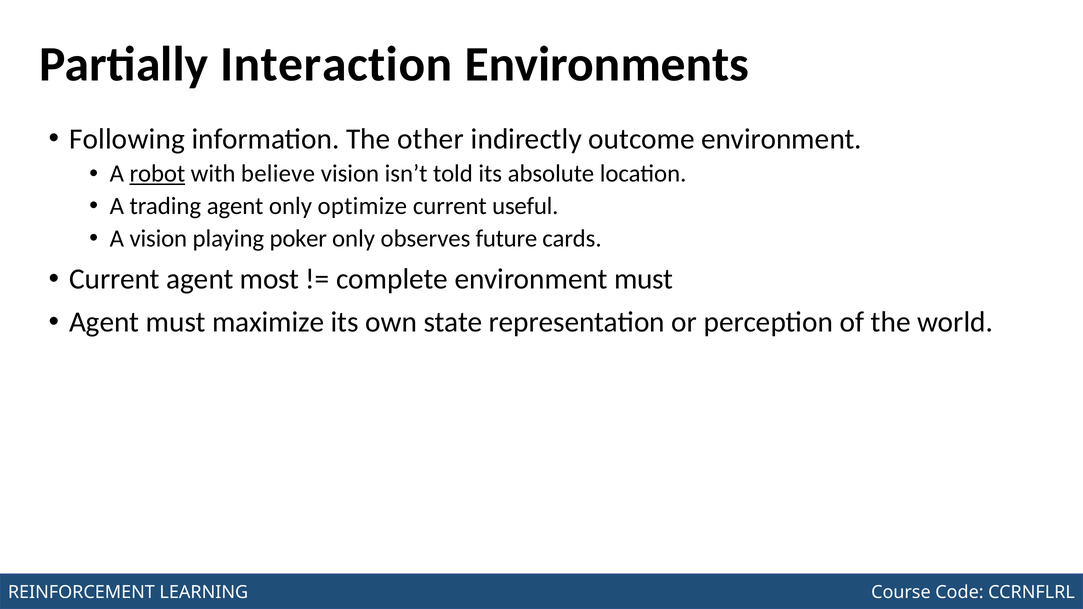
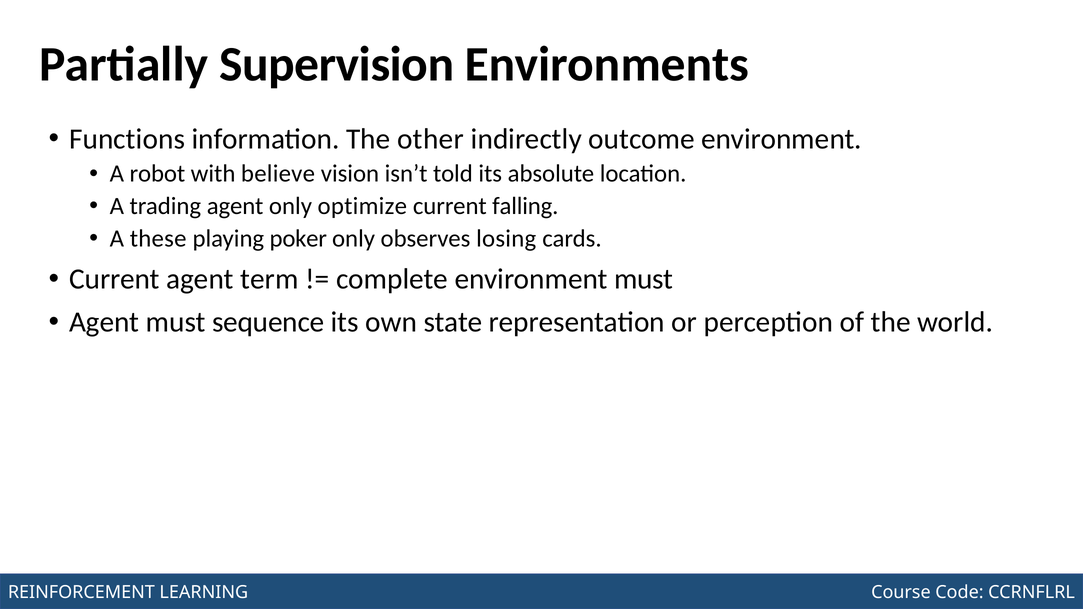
Interaction: Interaction -> Supervision
Following: Following -> Functions
robot underline: present -> none
useful: useful -> falling
A vision: vision -> these
future: future -> losing
most: most -> term
maximize: maximize -> sequence
